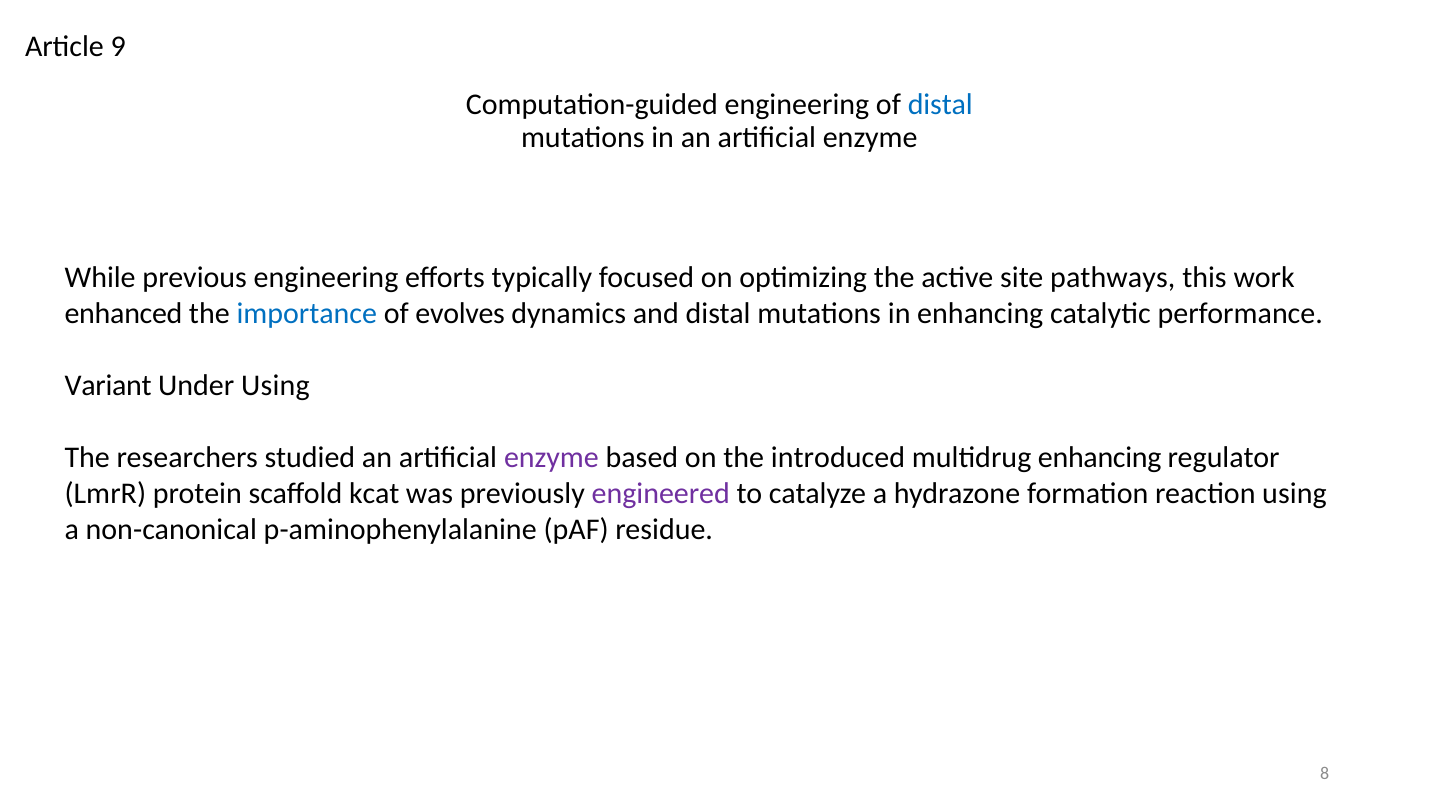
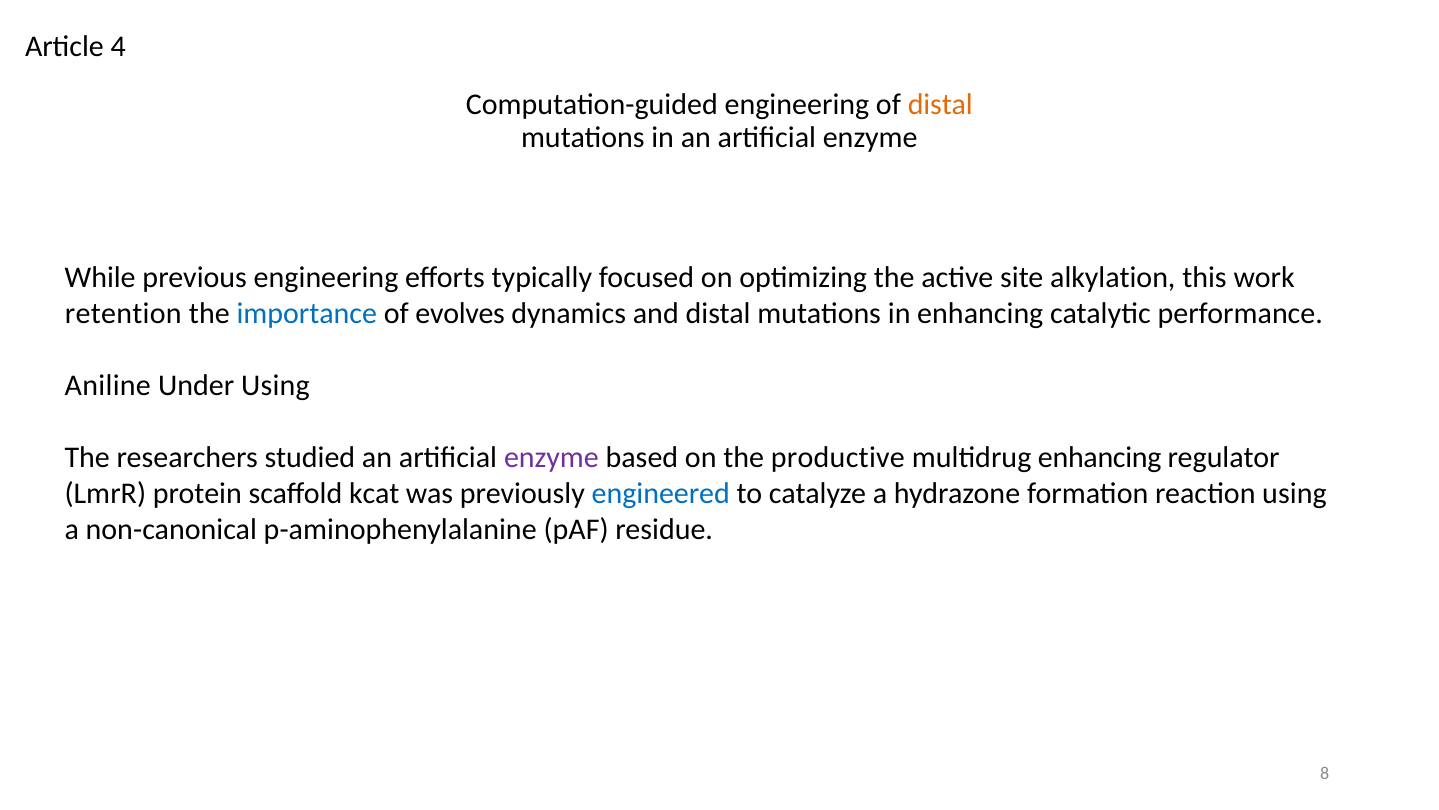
9: 9 -> 4
distal at (940, 105) colour: blue -> orange
pathways: pathways -> alkylation
enhanced: enhanced -> retention
Variant: Variant -> Aniline
introduced: introduced -> productive
engineered colour: purple -> blue
